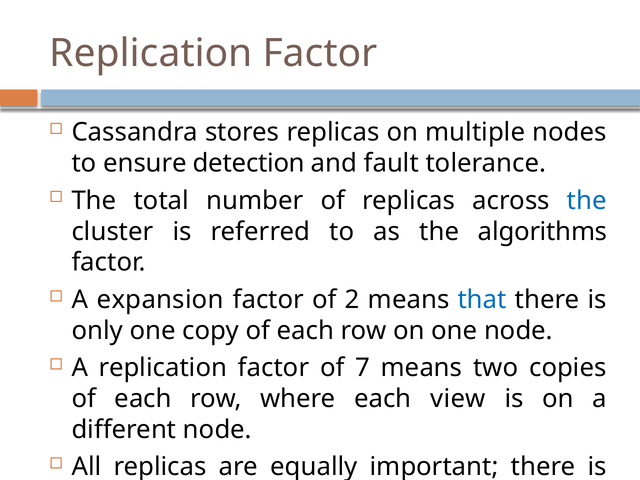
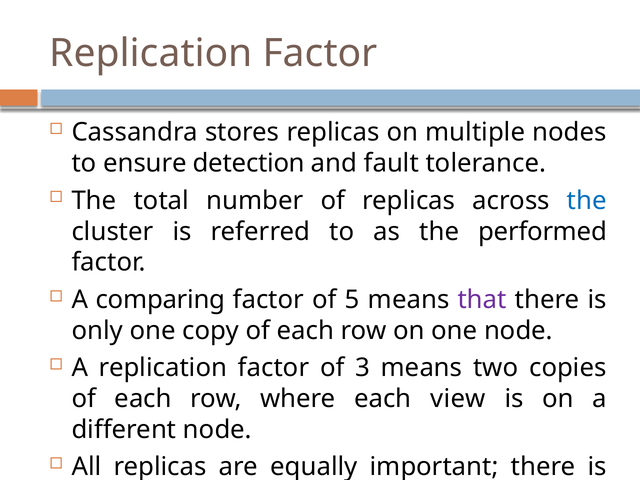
algorithms: algorithms -> performed
expansion: expansion -> comparing
2: 2 -> 5
that colour: blue -> purple
7: 7 -> 3
